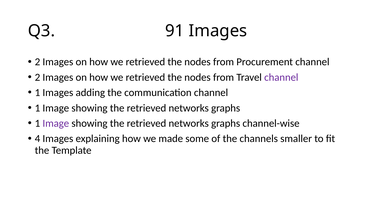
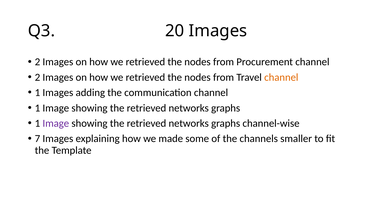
91: 91 -> 20
channel at (281, 77) colour: purple -> orange
4: 4 -> 7
